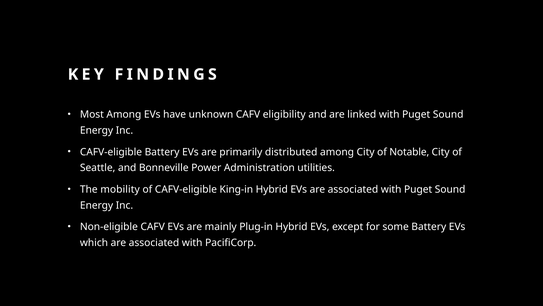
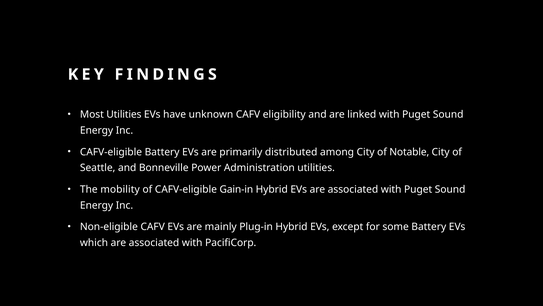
Most Among: Among -> Utilities
King-in: King-in -> Gain-in
